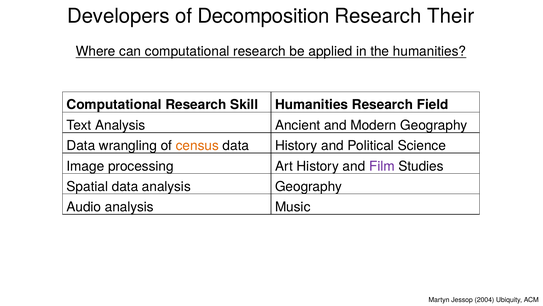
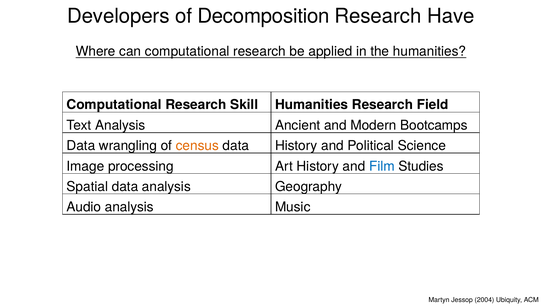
Their: Their -> Have
Modern Geography: Geography -> Bootcamps
Film colour: purple -> blue
